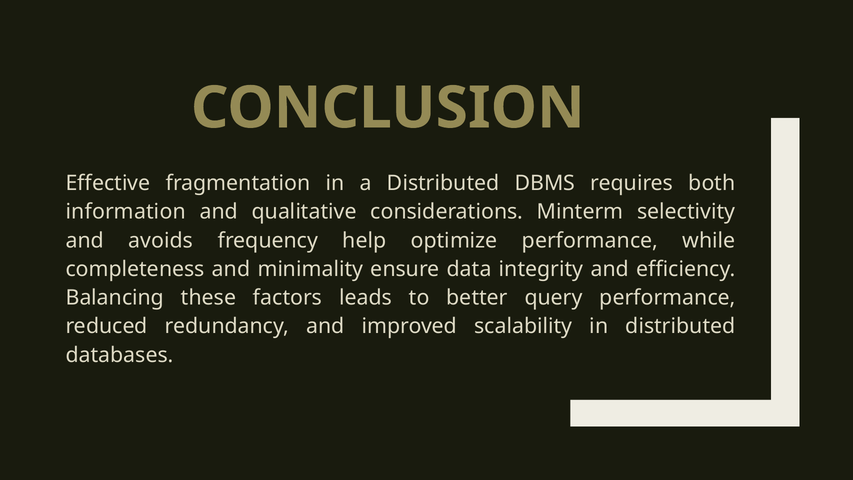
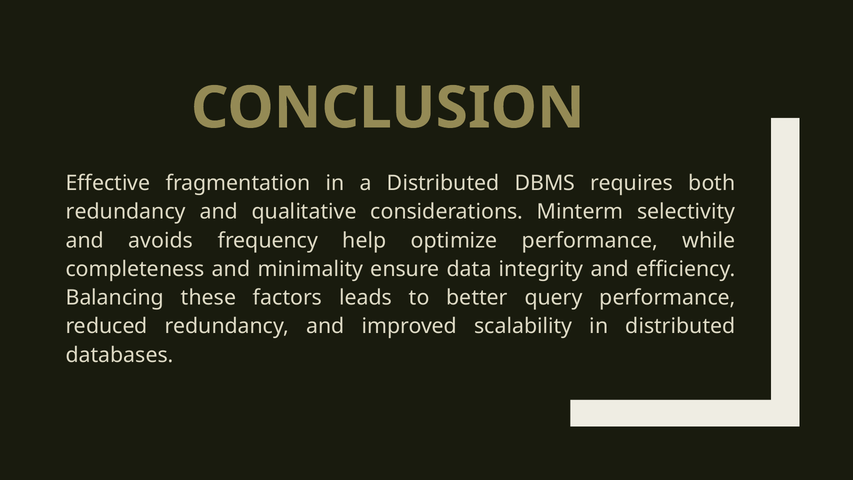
information at (126, 212): information -> redundancy
